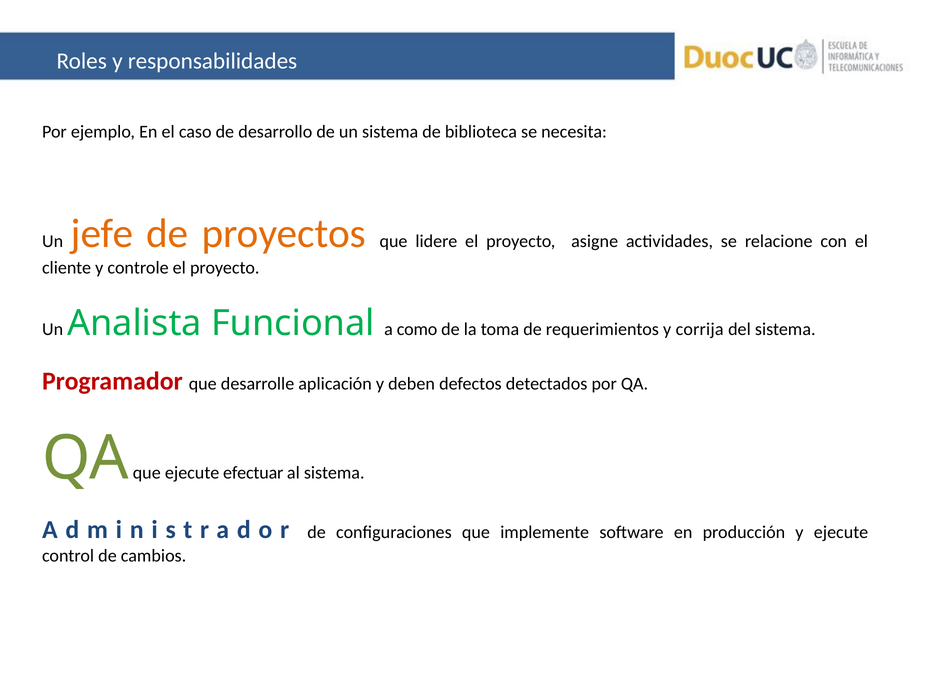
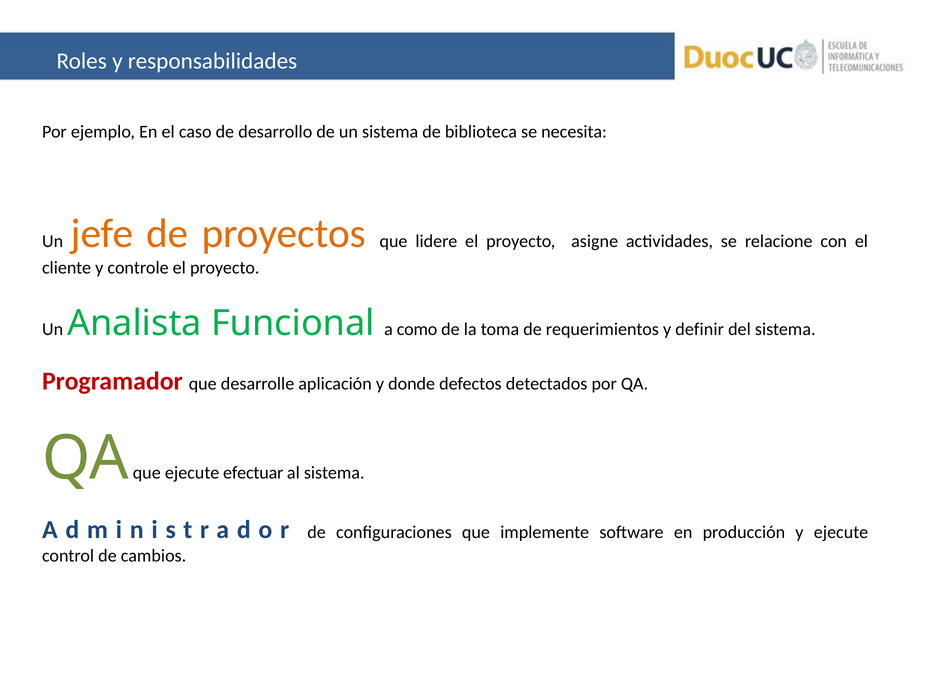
corrija: corrija -> definir
deben: deben -> donde
